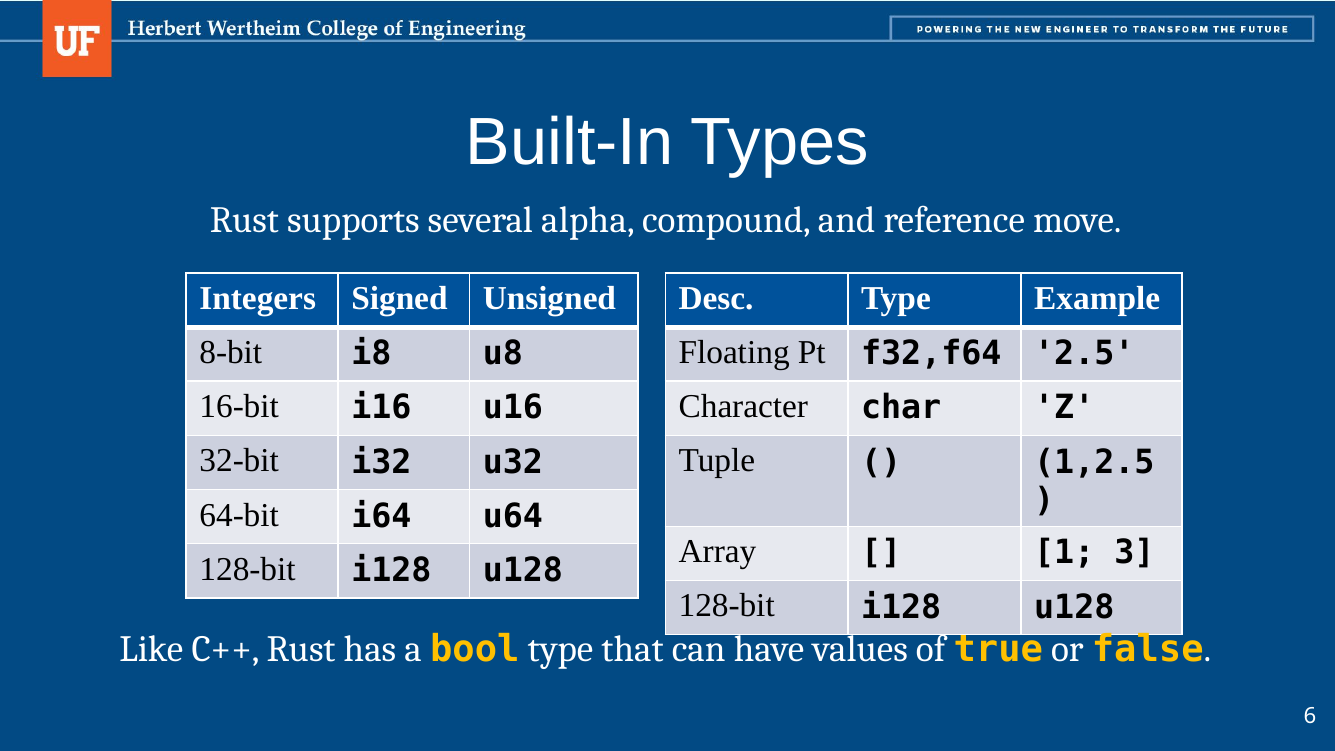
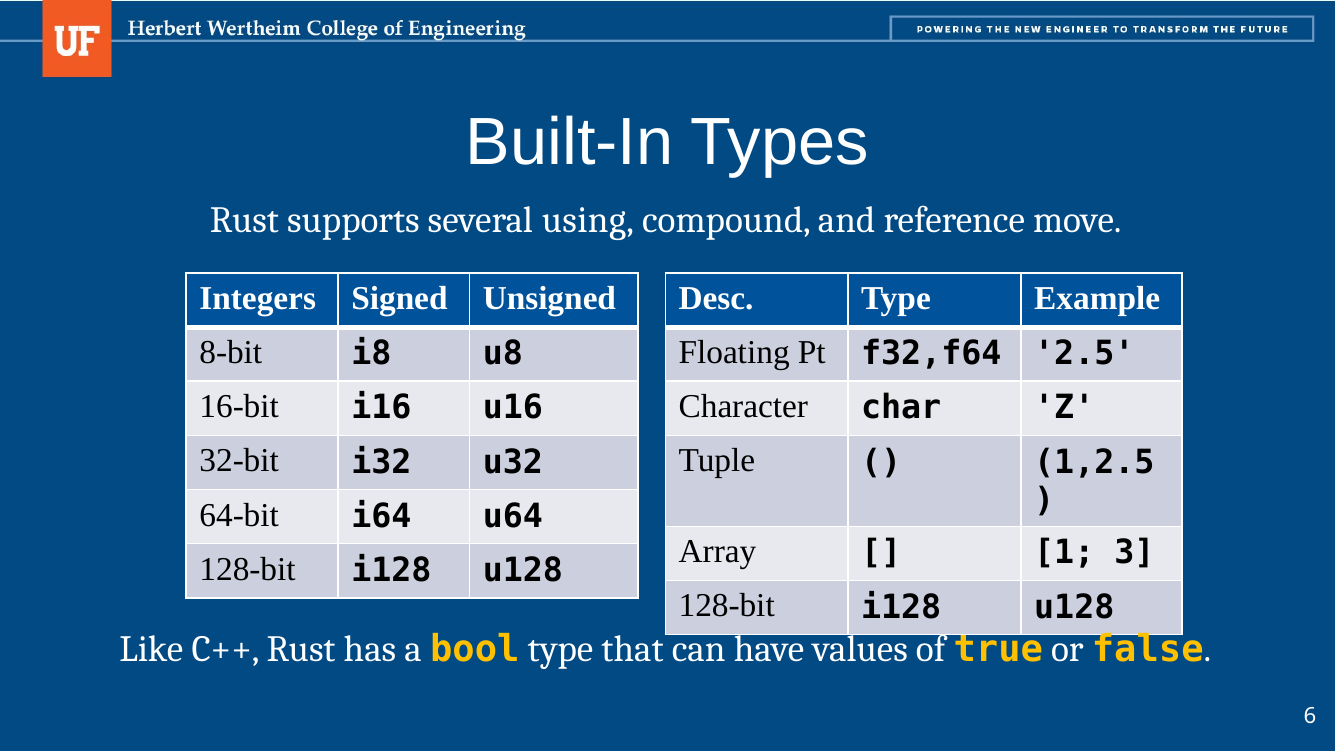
alpha: alpha -> using
